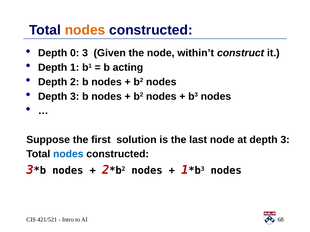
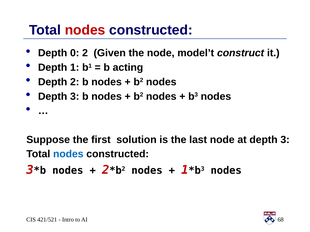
nodes at (85, 30) colour: orange -> red
0 3: 3 -> 2
within’t: within’t -> model’t
